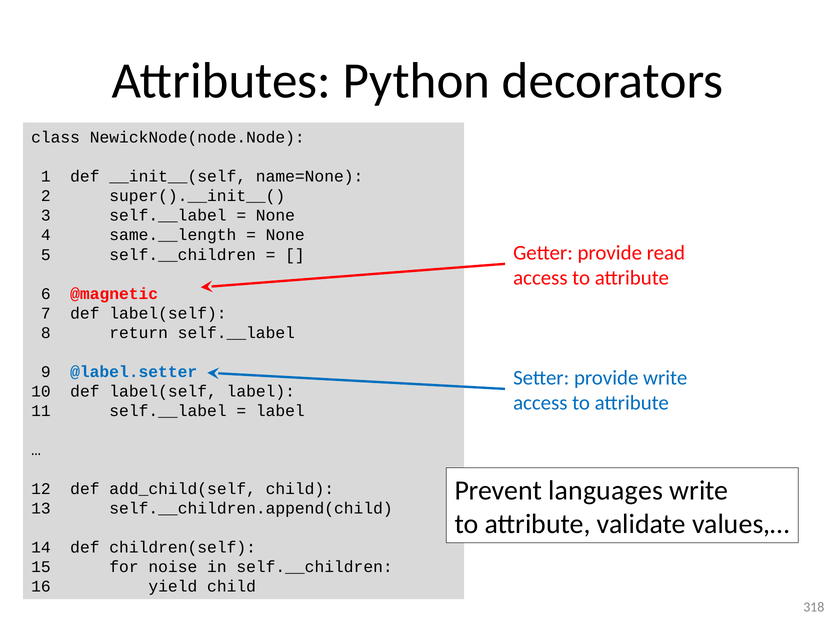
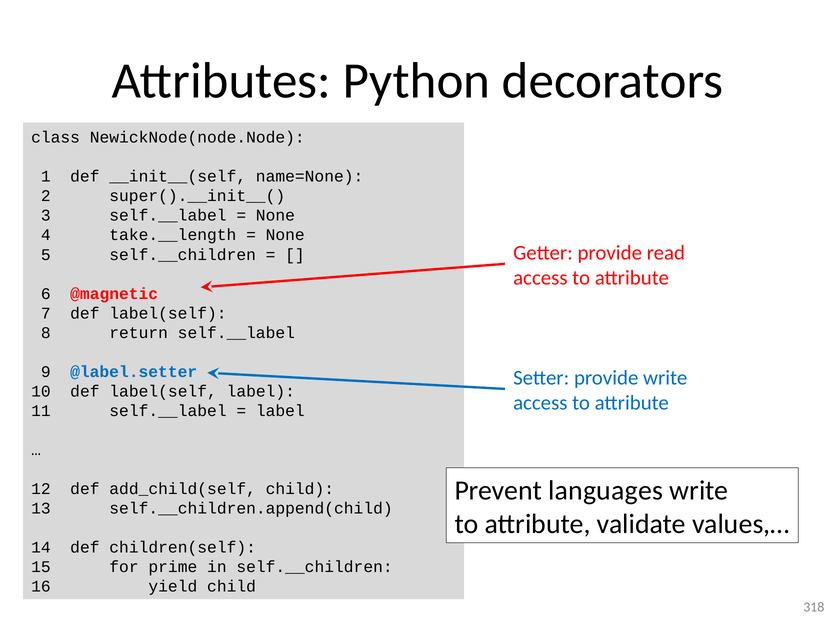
same.__length: same.__length -> take.__length
noise: noise -> prime
